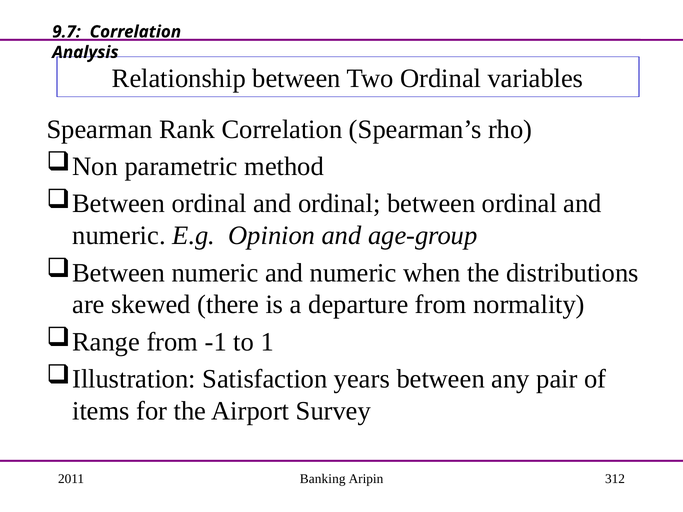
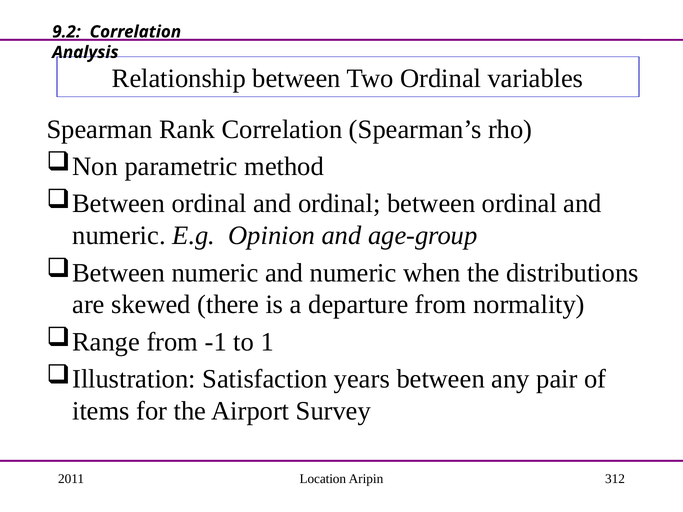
9.7: 9.7 -> 9.2
Banking: Banking -> Location
